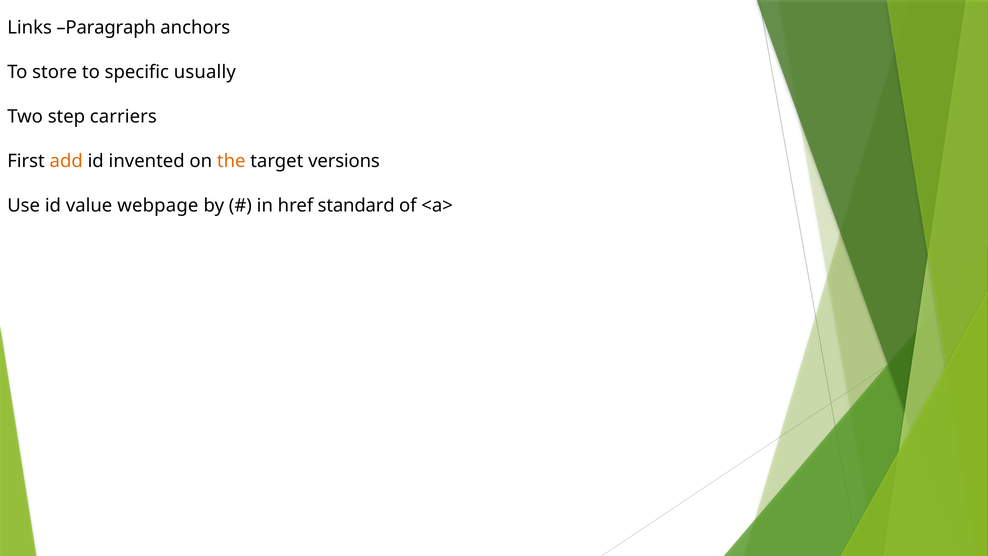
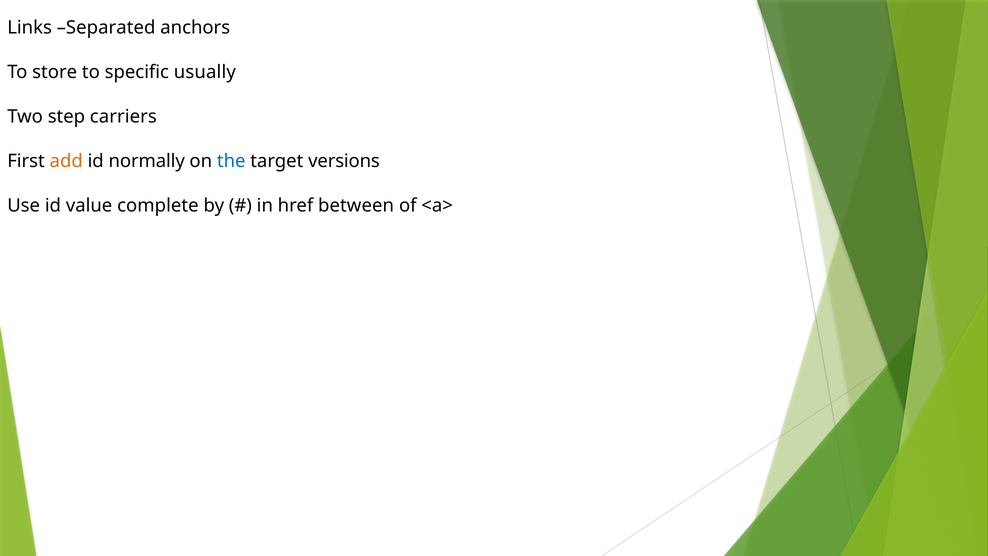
Paragraph: Paragraph -> Separated
invented: invented -> normally
the colour: orange -> blue
webpage: webpage -> complete
standard: standard -> between
